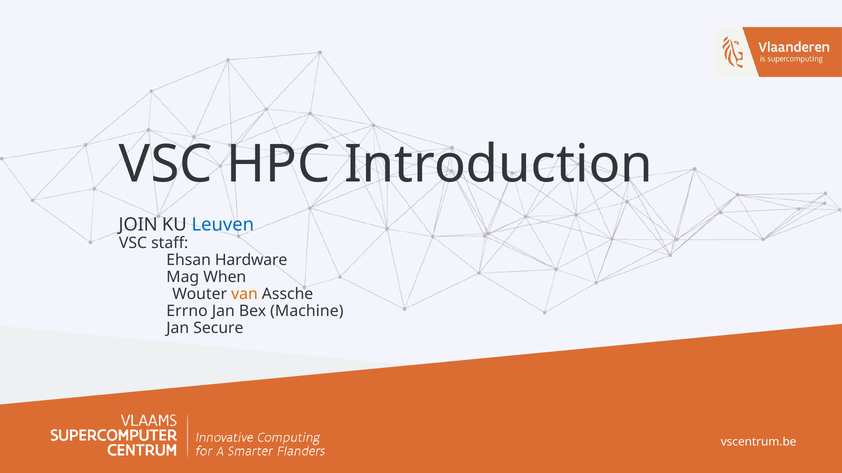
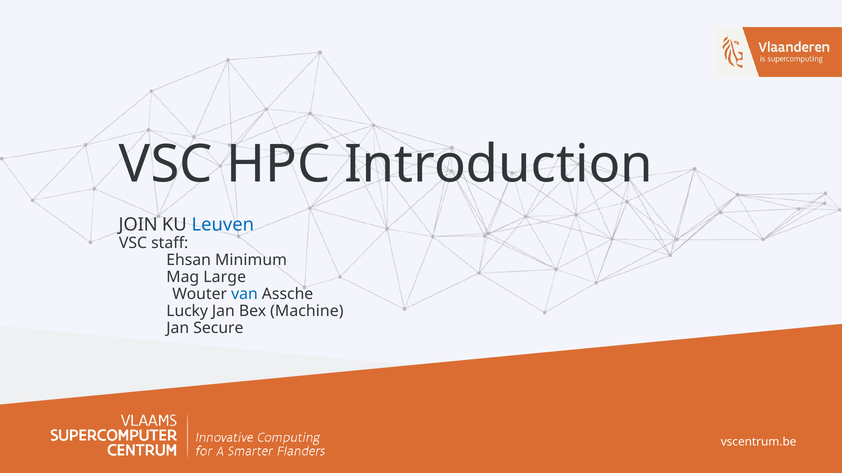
Hardware: Hardware -> Minimum
When: When -> Large
van colour: orange -> blue
Errno: Errno -> Lucky
